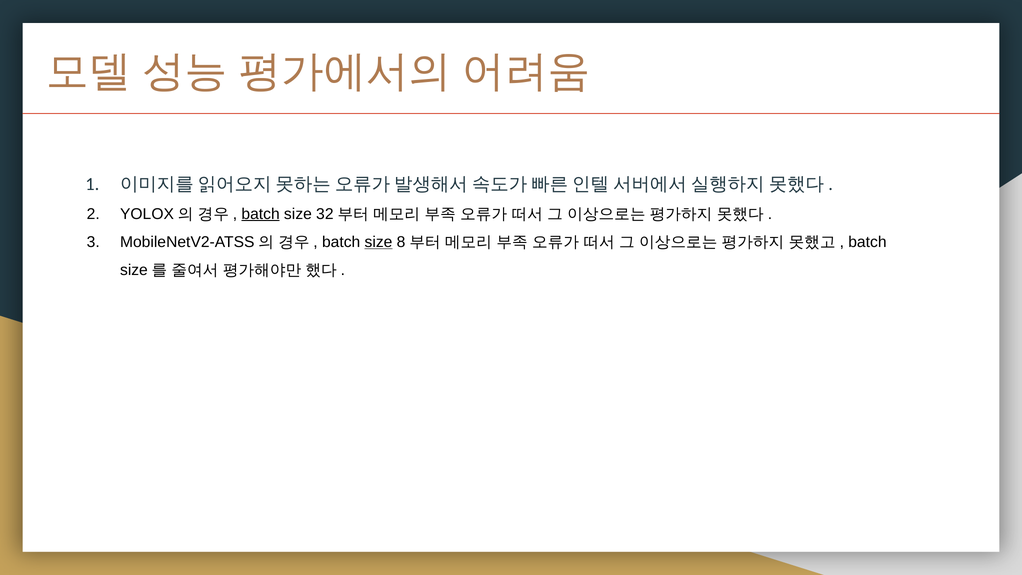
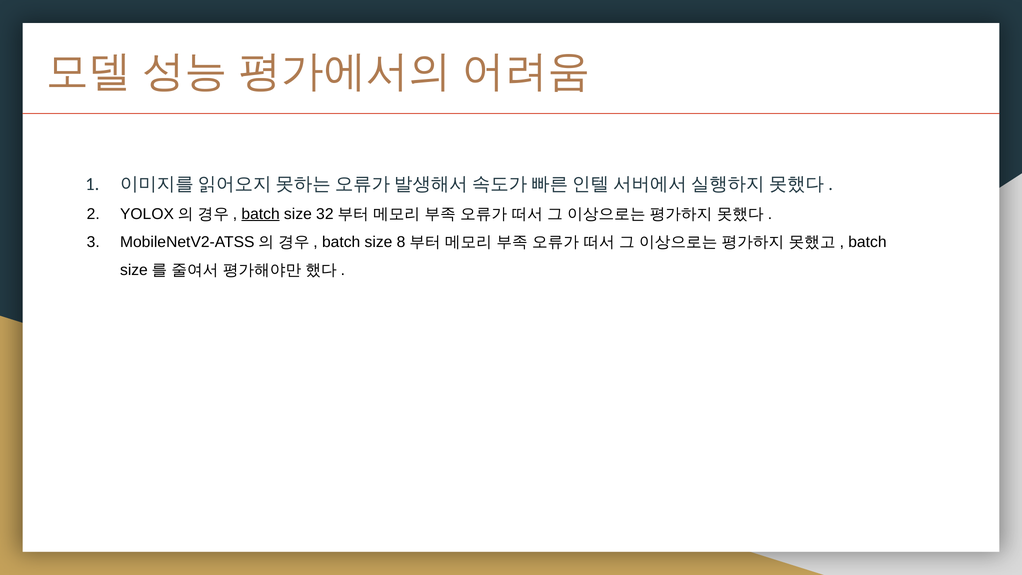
size at (378, 242) underline: present -> none
